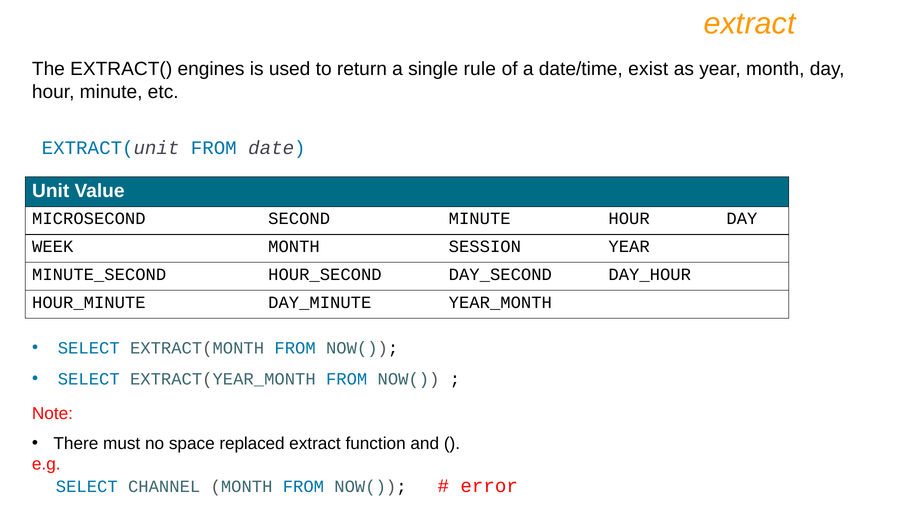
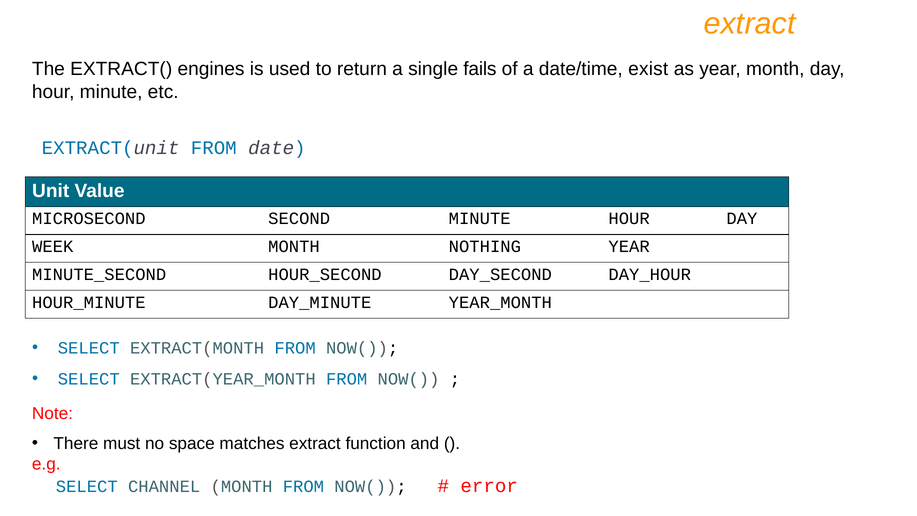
rule: rule -> fails
SESSION: SESSION -> NOTHING
replaced: replaced -> matches
